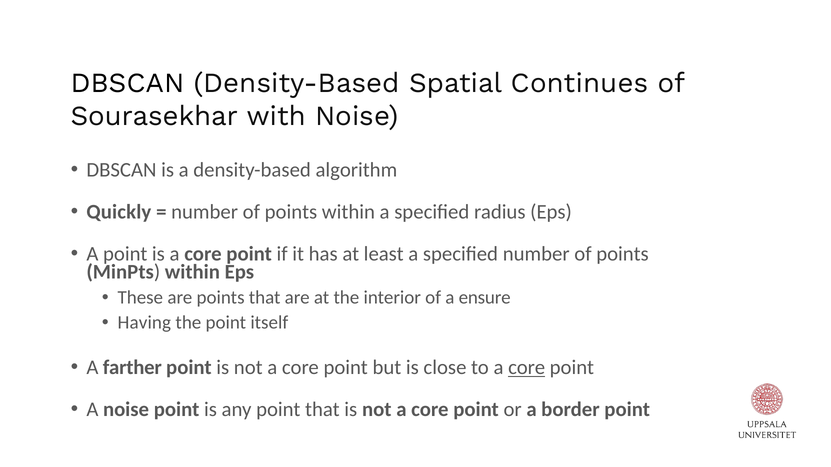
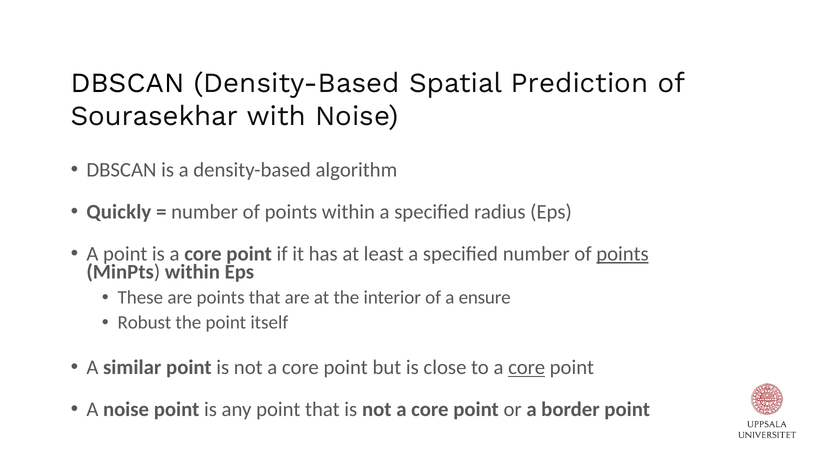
Continues: Continues -> Prediction
points at (623, 254) underline: none -> present
Having: Having -> Robust
farther: farther -> similar
